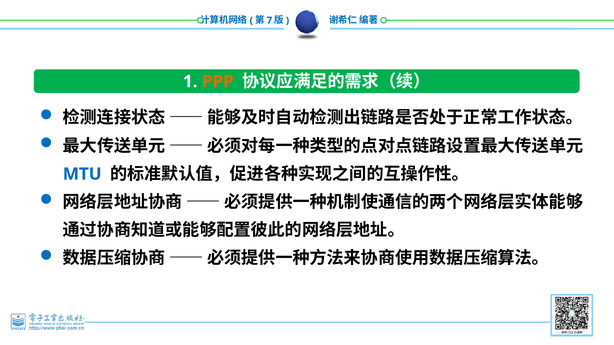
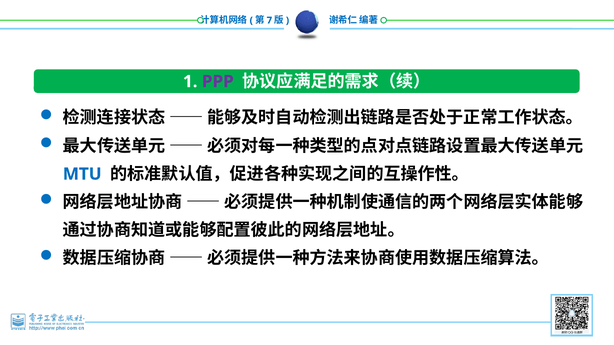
PPP colour: orange -> purple
